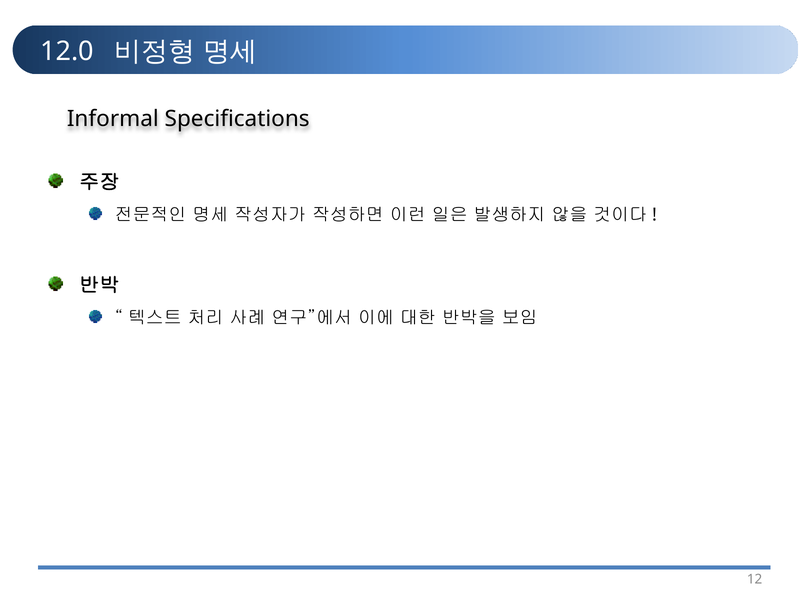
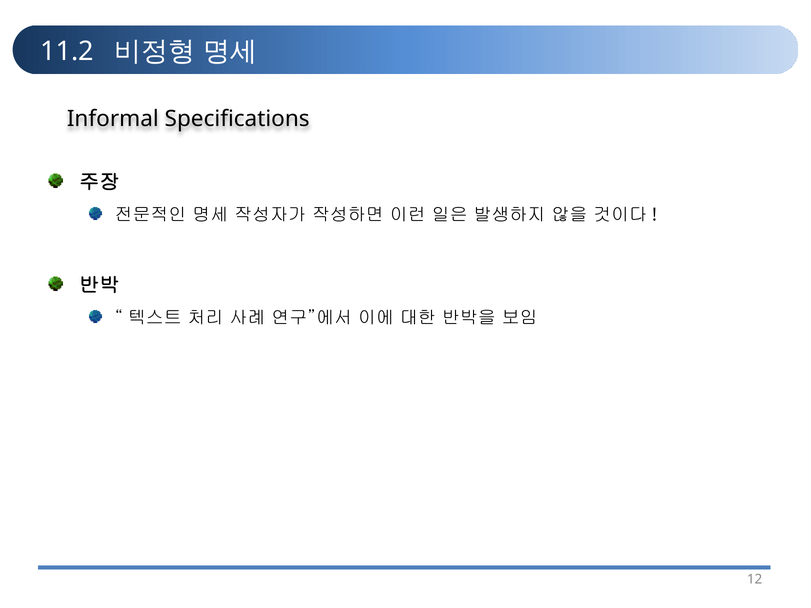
12.0: 12.0 -> 11.2
